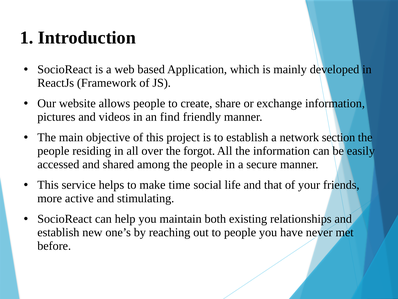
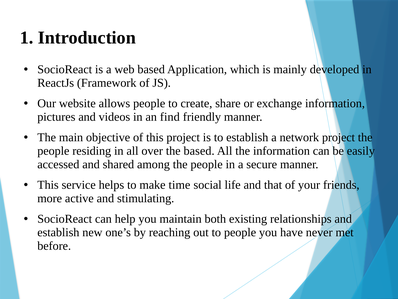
network section: section -> project
the forgot: forgot -> based
